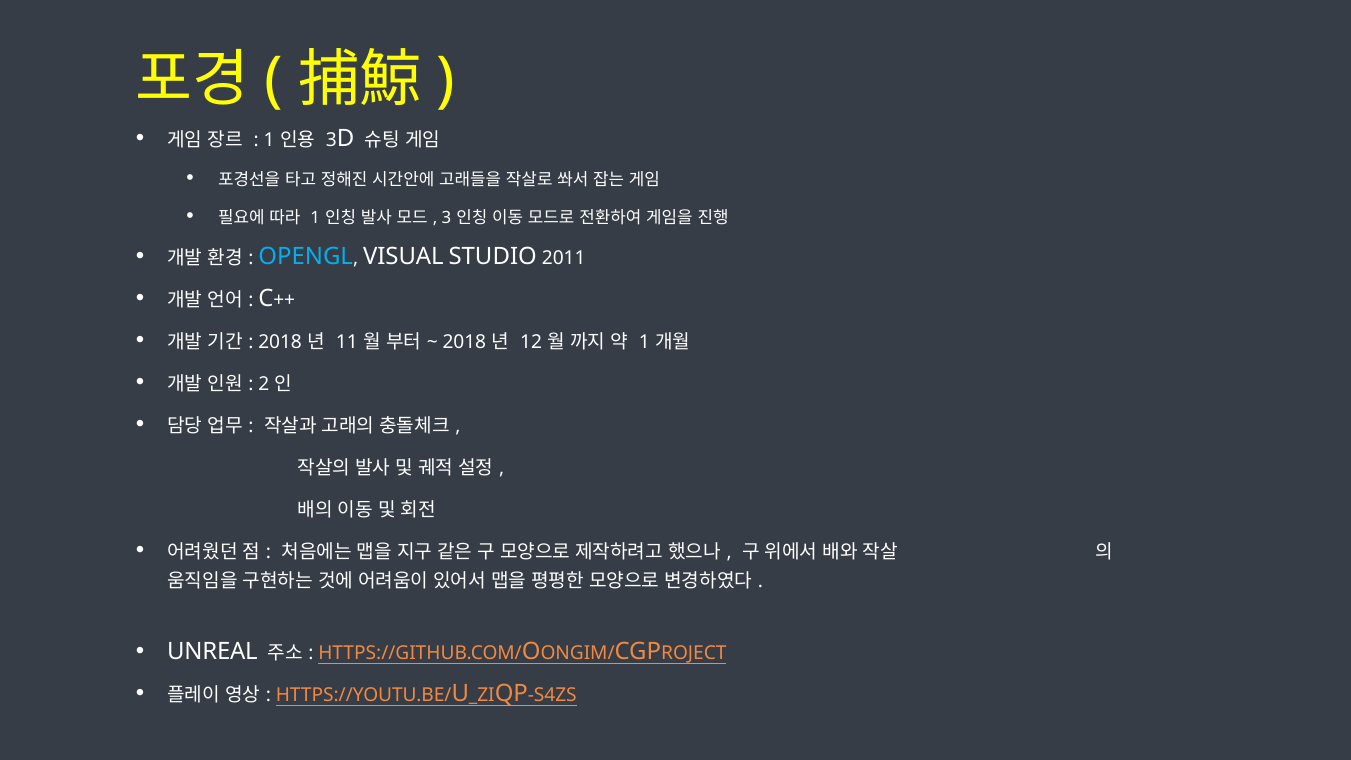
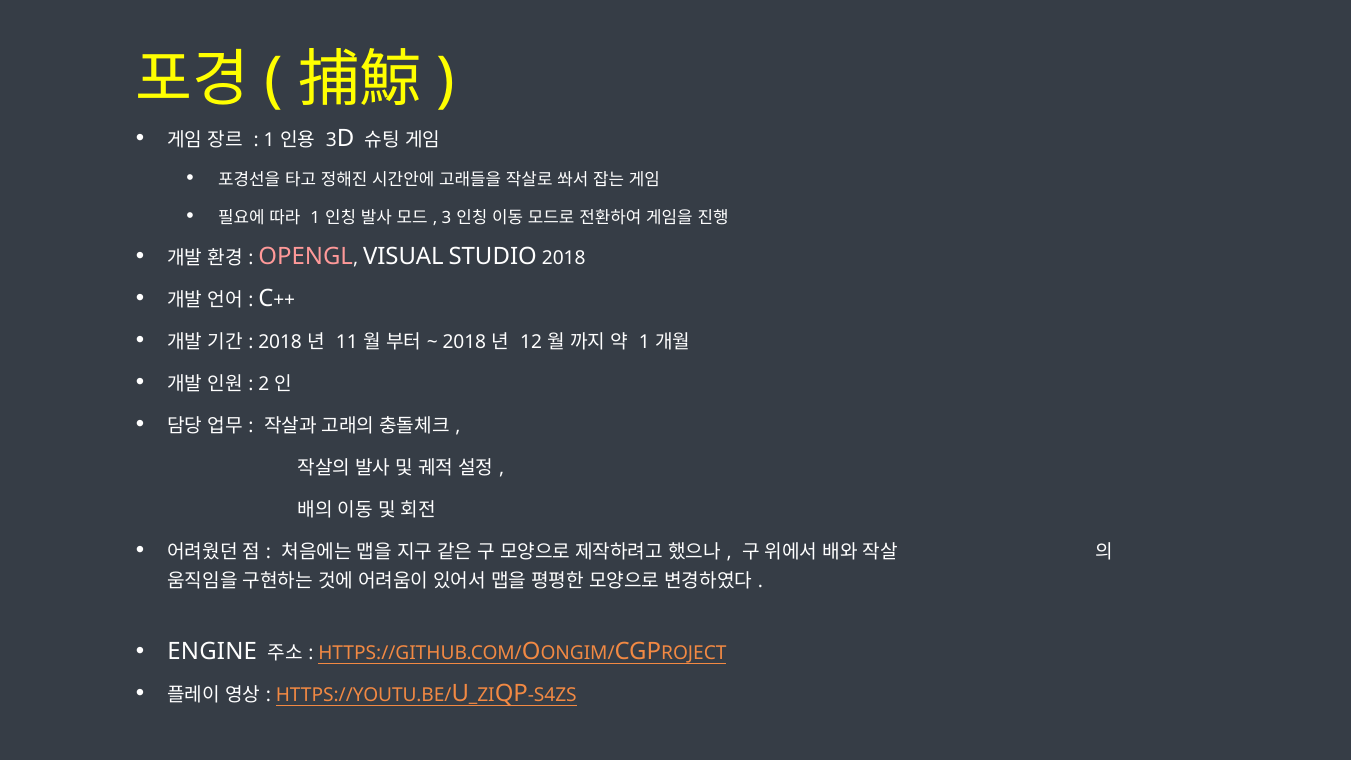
OPENGL colour: light blue -> pink
STUDIO 2011: 2011 -> 2018
UNREAL: UNREAL -> ENGINE
